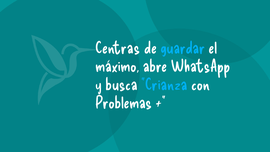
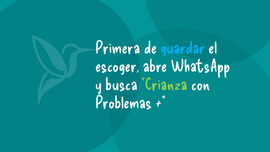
Centras: Centras -> Primera
máximo: máximo -> escoger
Crianza colour: light blue -> light green
